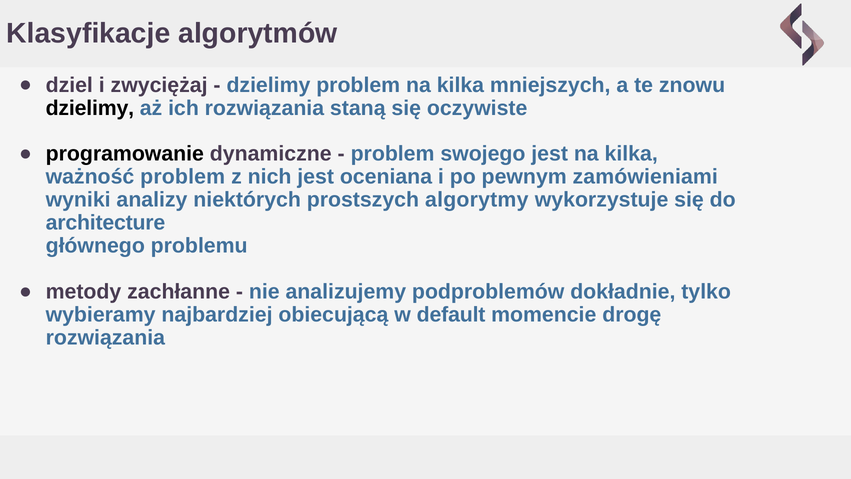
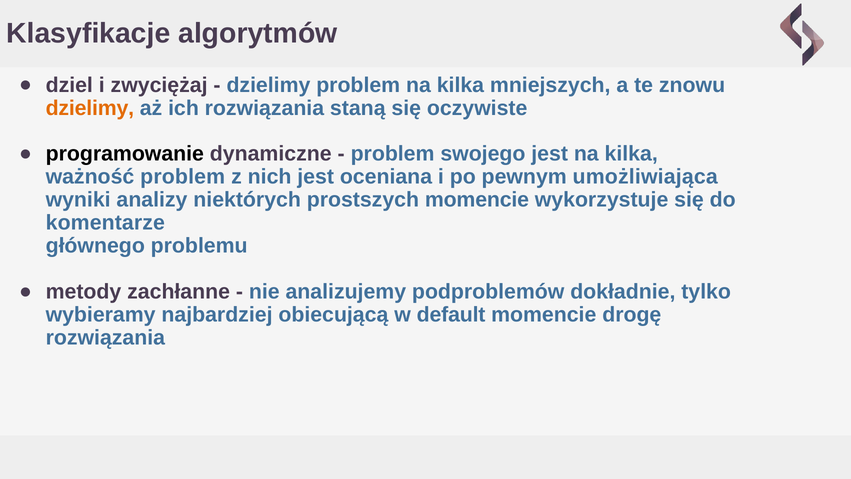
dzielimy at (90, 108) colour: black -> orange
zamówieniami: zamówieniami -> umożliwiająca
prostszych algorytmy: algorytmy -> momencie
architecture: architecture -> komentarze
